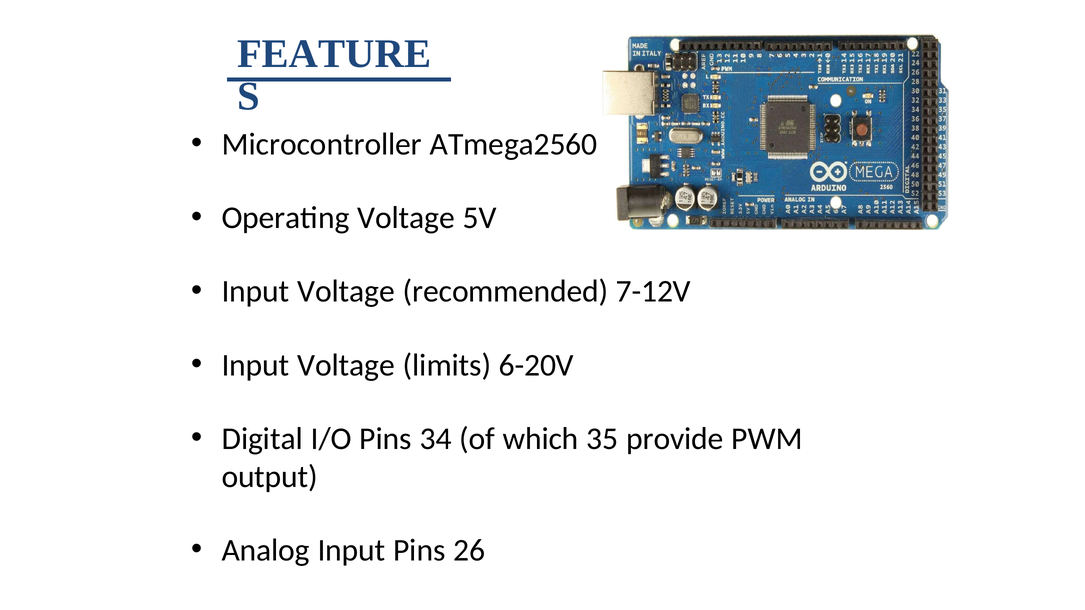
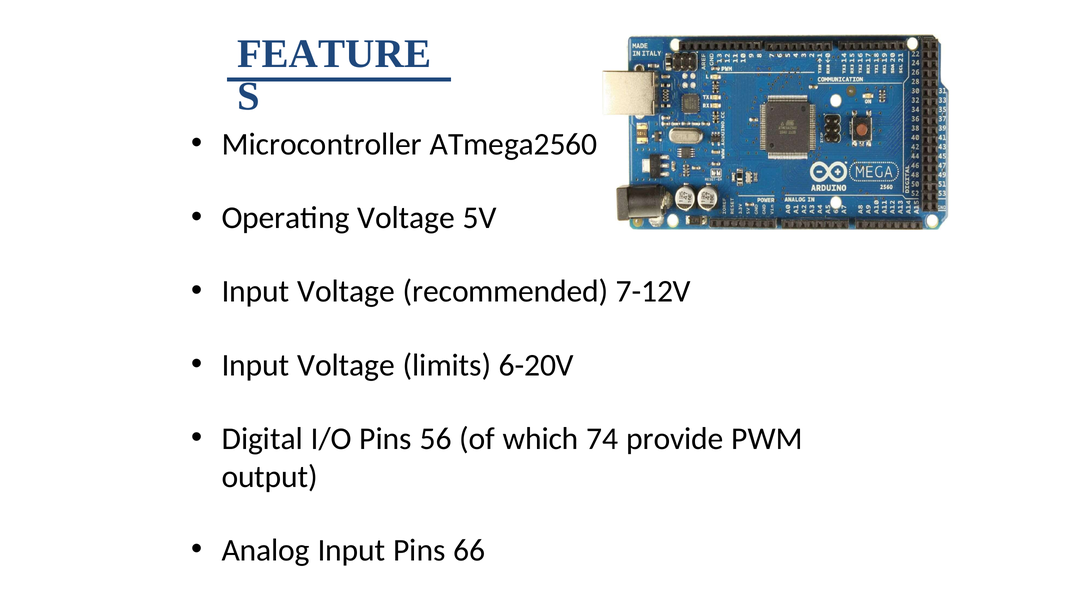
34: 34 -> 56
35: 35 -> 74
26: 26 -> 66
